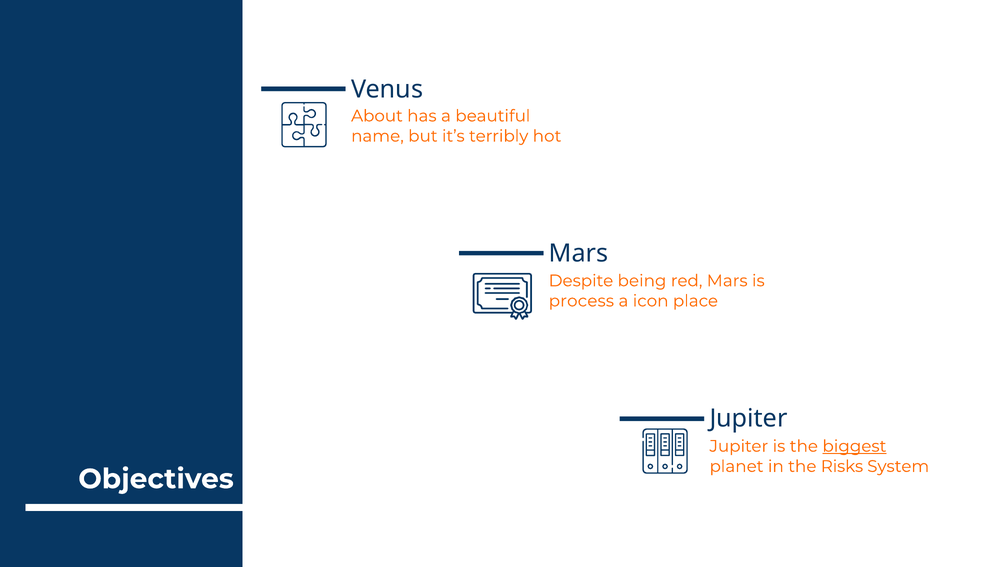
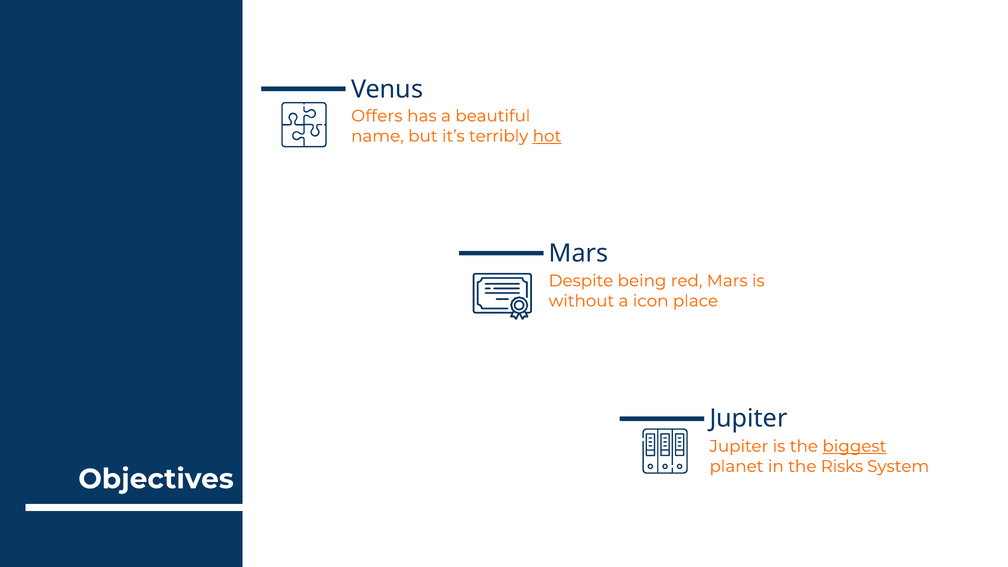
About: About -> Offers
hot underline: none -> present
process: process -> without
